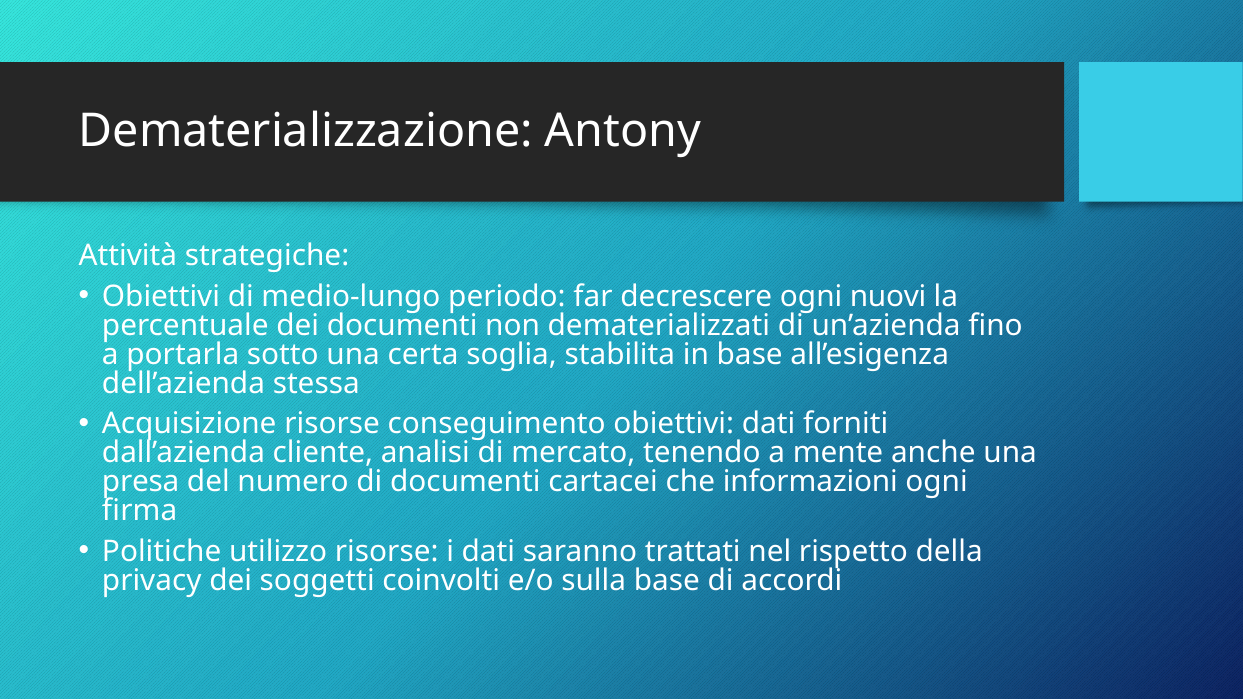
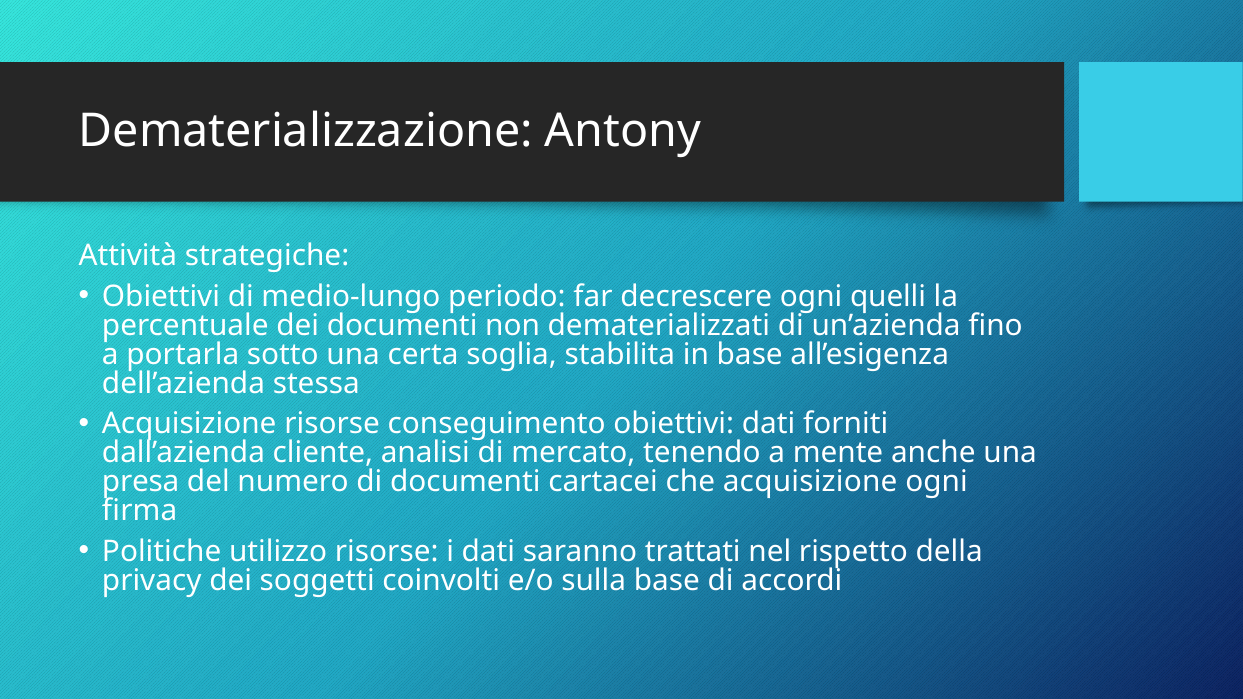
nuovi: nuovi -> quelli
che informazioni: informazioni -> acquisizione
